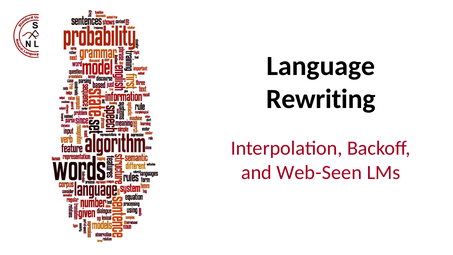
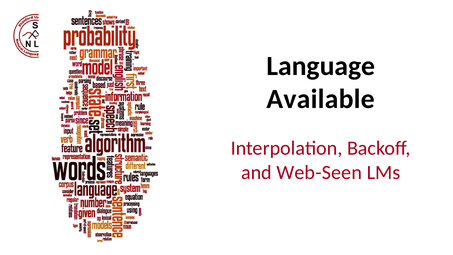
Rewriting: Rewriting -> Available
